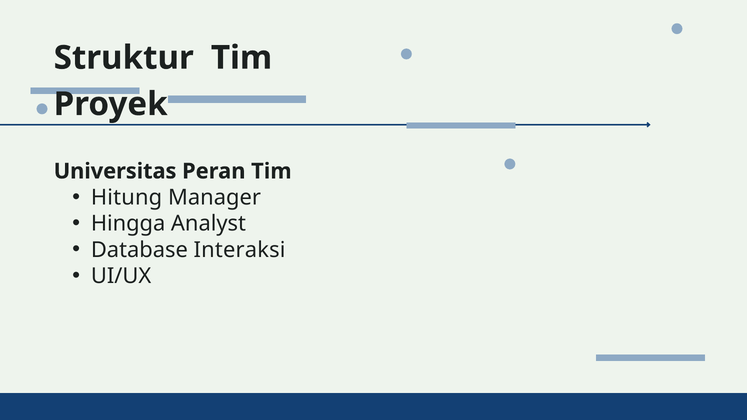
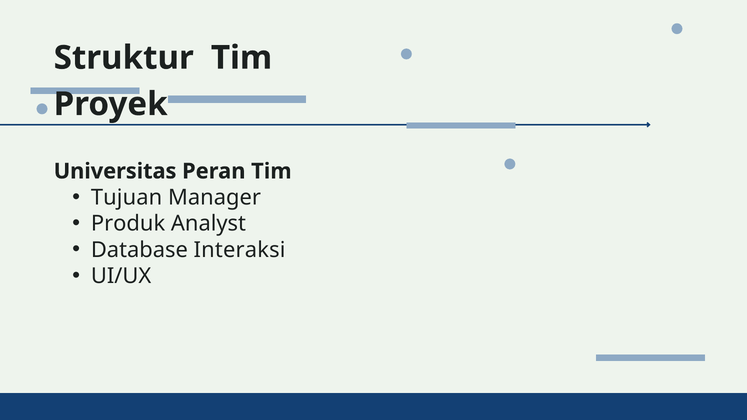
Hitung: Hitung -> Tujuan
Hingga: Hingga -> Produk
